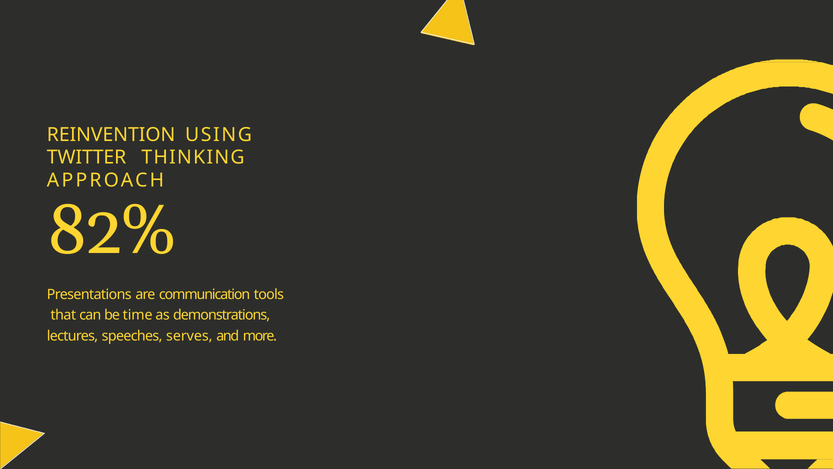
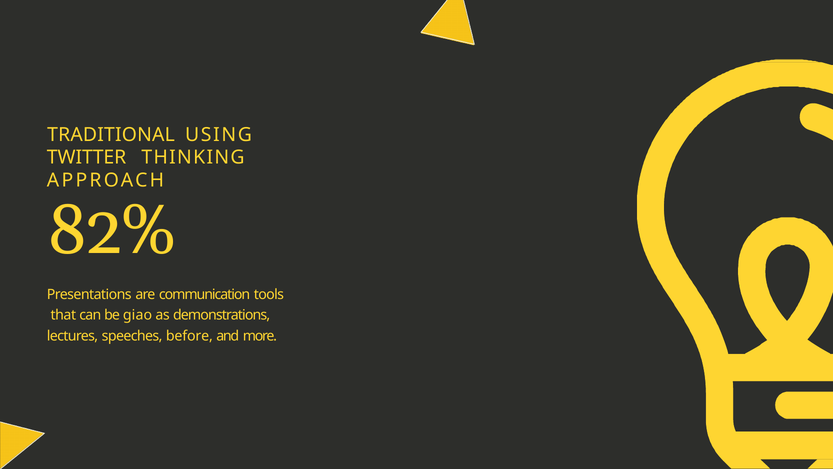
REINVENTION: REINVENTION -> TRADITIONAL
time: time -> giao
serves: serves -> before
